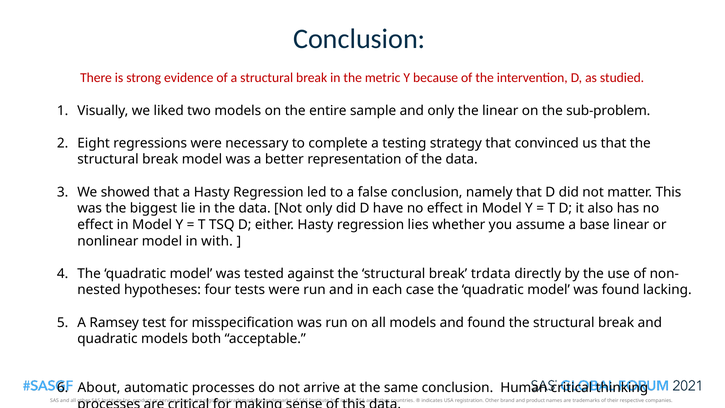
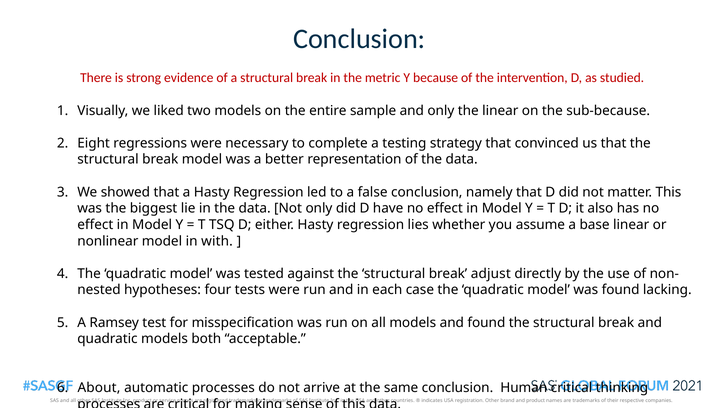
sub-problem: sub-problem -> sub-because
trdata: trdata -> adjust
